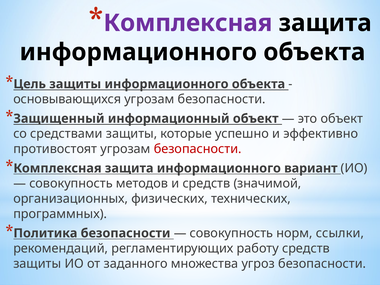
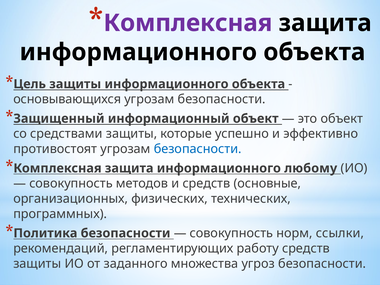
безопасности at (198, 149) colour: red -> blue
вариант: вариант -> любому
значимой: значимой -> основные
